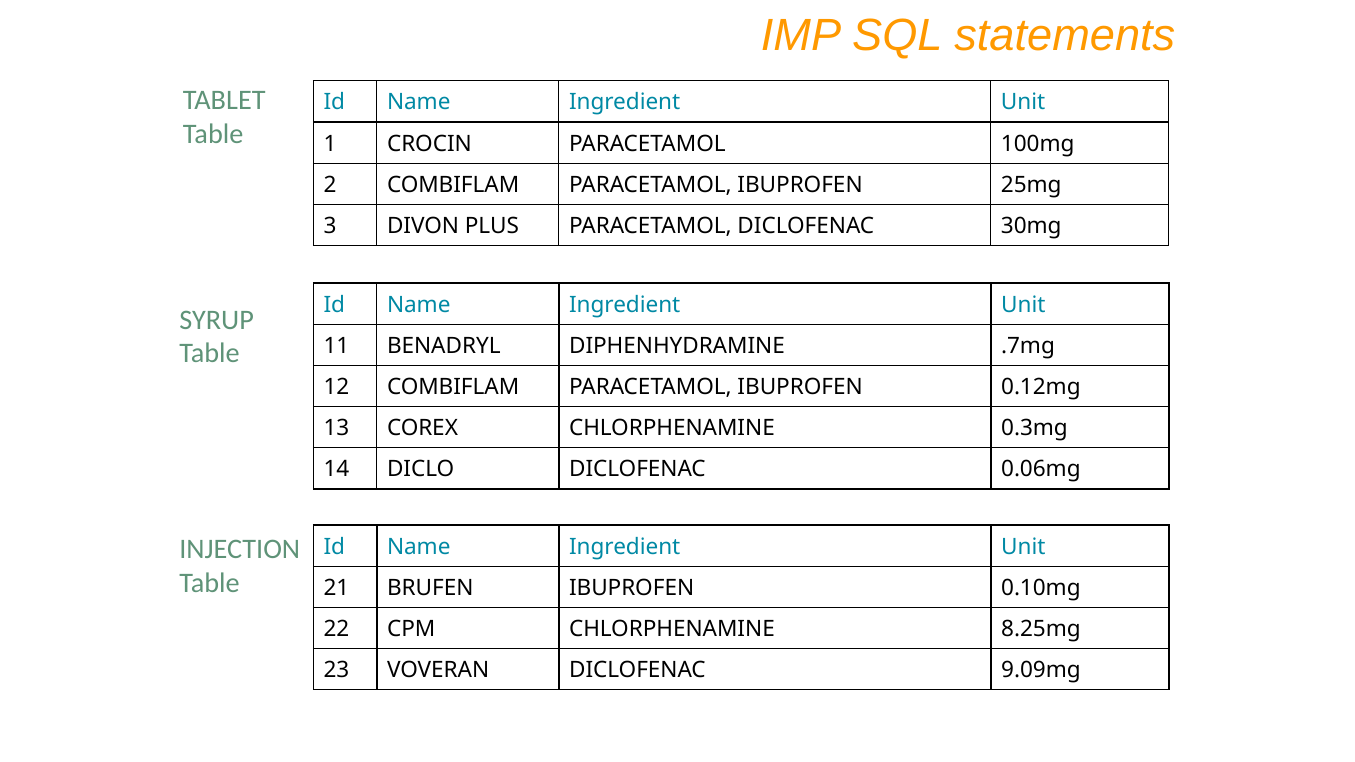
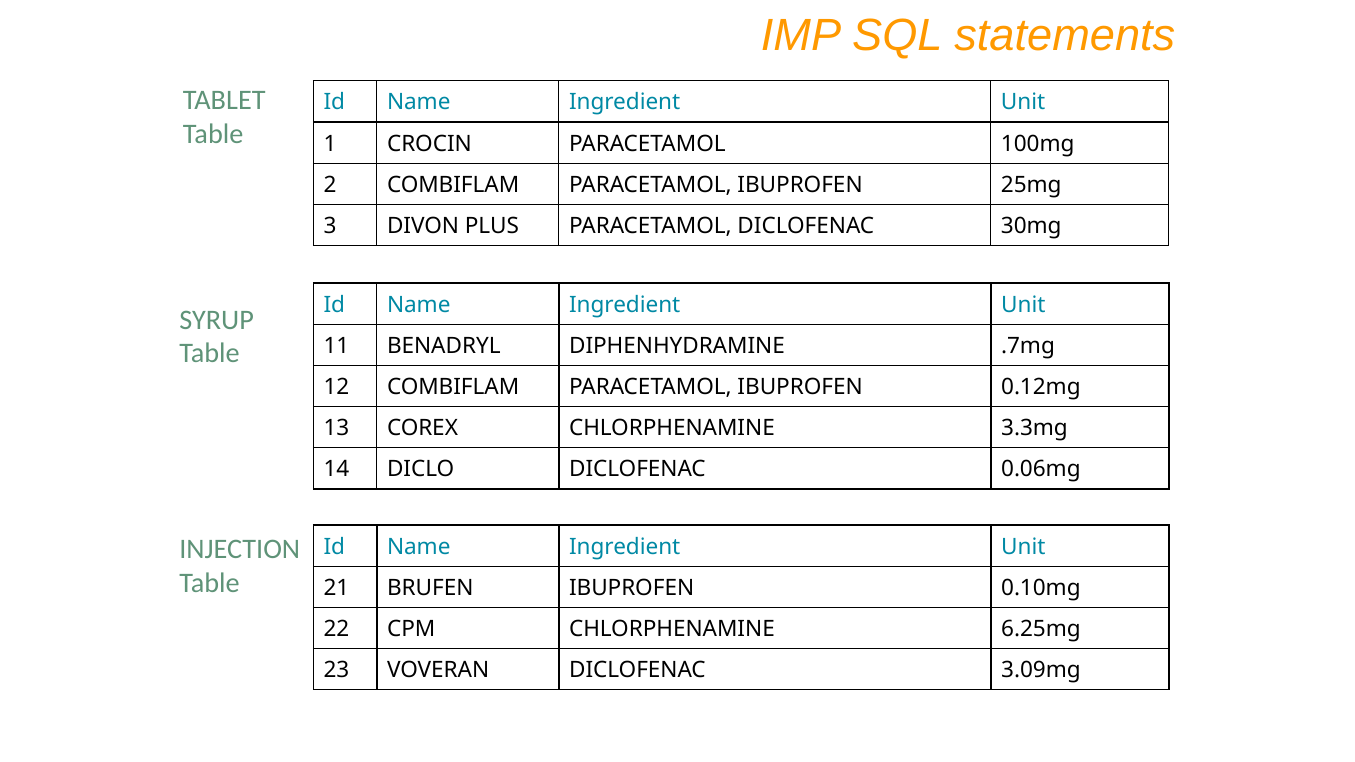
0.3mg: 0.3mg -> 3.3mg
8.25mg: 8.25mg -> 6.25mg
9.09mg: 9.09mg -> 3.09mg
